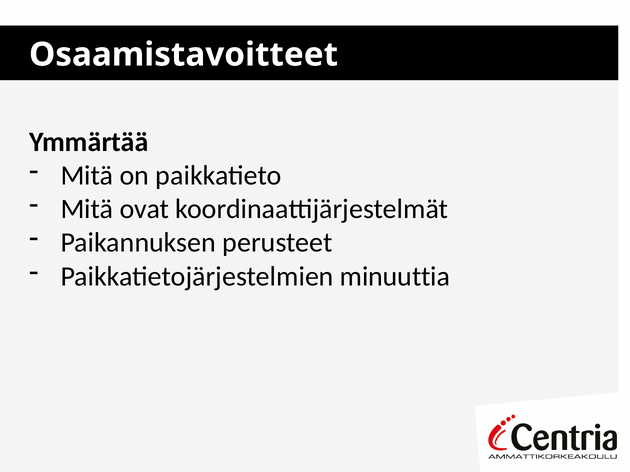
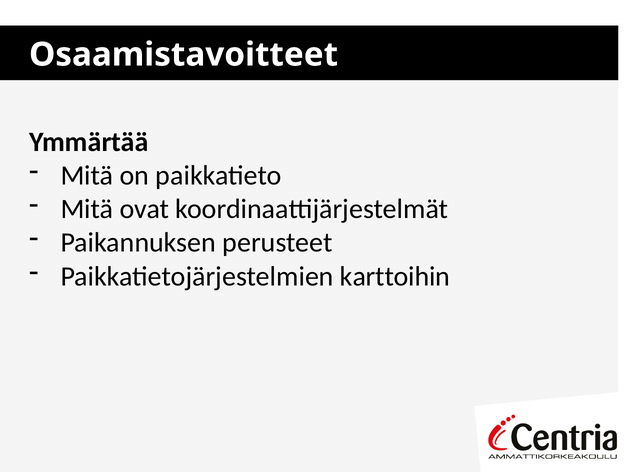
minuuttia: minuuttia -> karttoihin
